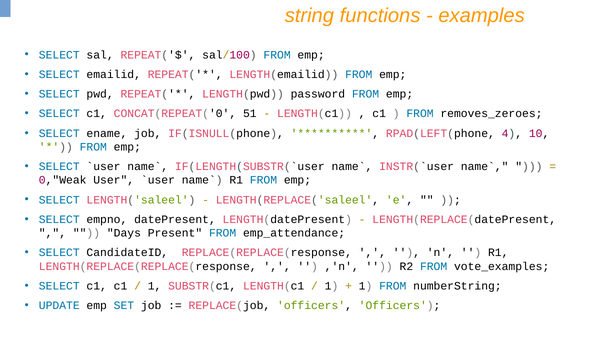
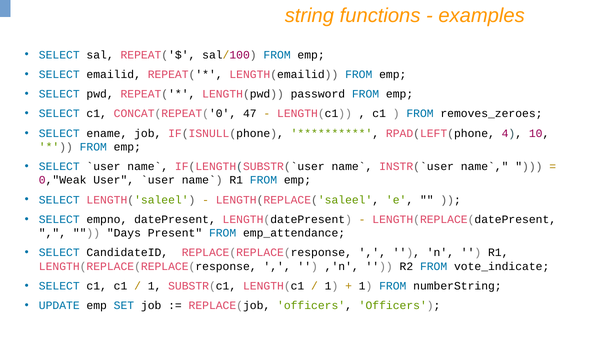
51: 51 -> 47
vote_examples: vote_examples -> vote_indicate
